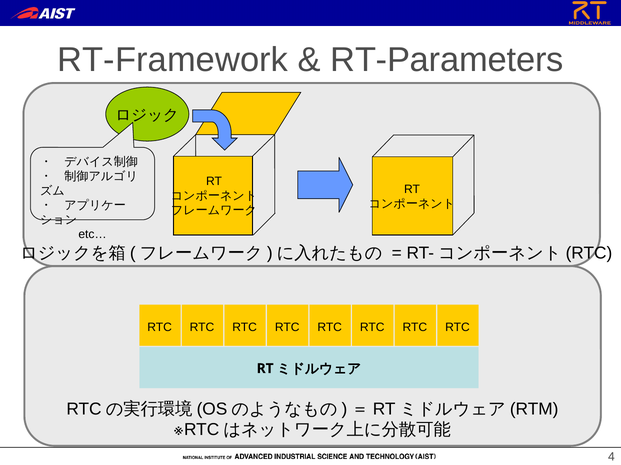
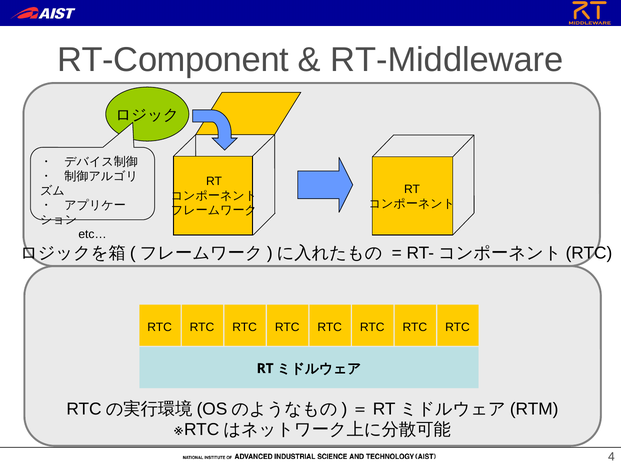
RT-Framework: RT-Framework -> RT-Component
RT-Parameters: RT-Parameters -> RT-Middleware
